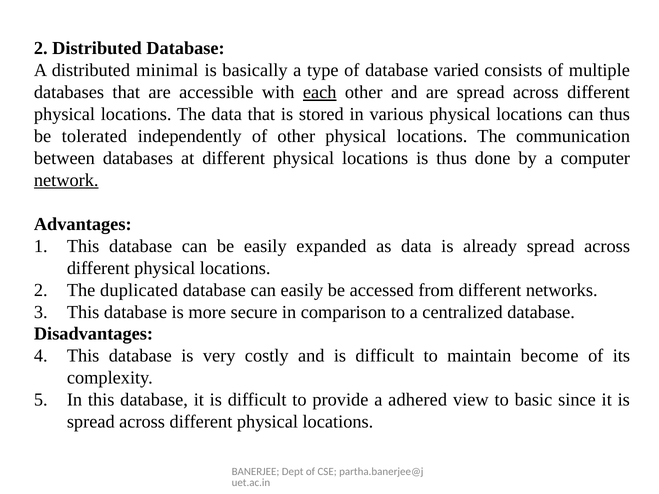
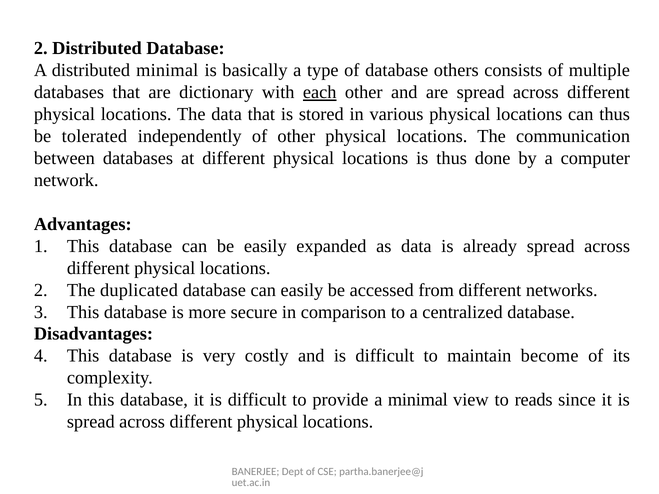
varied: varied -> others
accessible: accessible -> dictionary
network underline: present -> none
a adhered: adhered -> minimal
basic: basic -> reads
